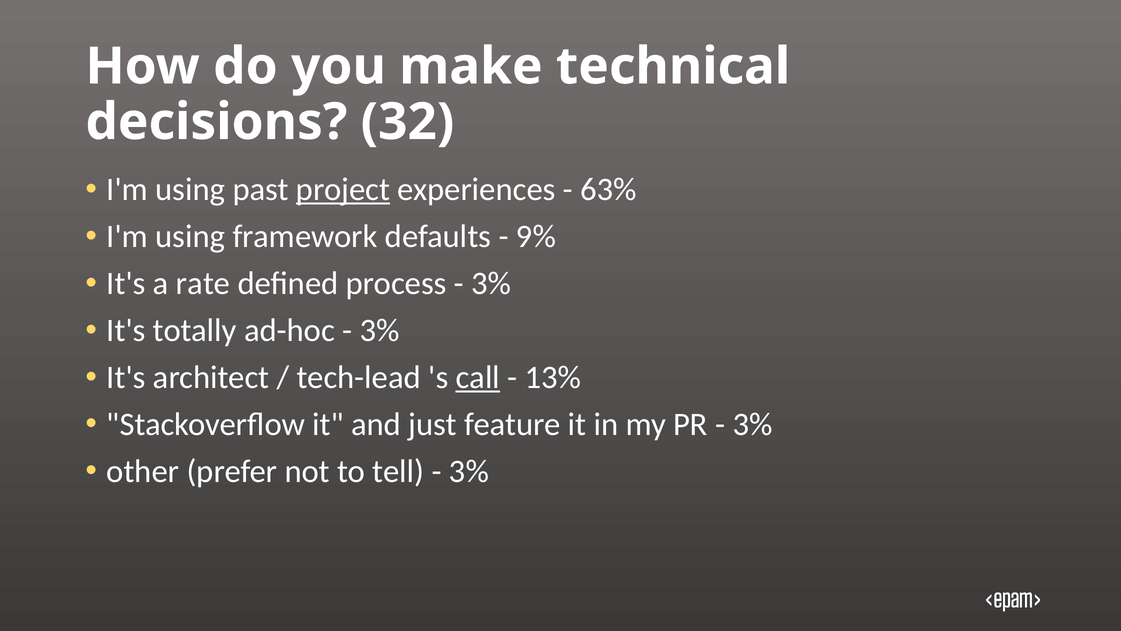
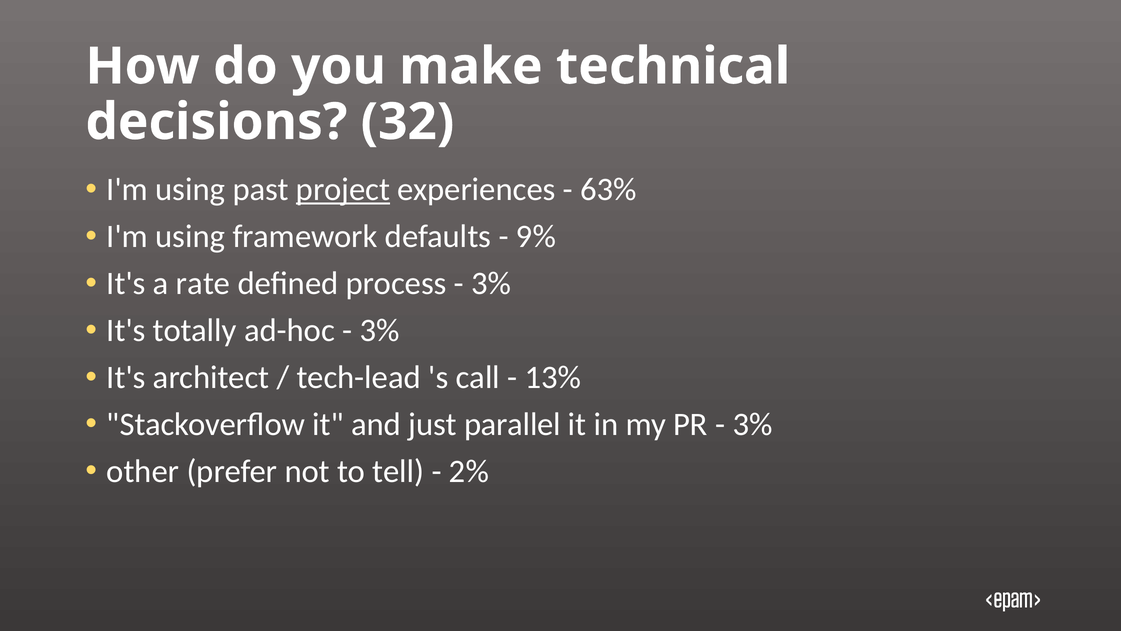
call underline: present -> none
feature: feature -> parallel
3% at (469, 471): 3% -> 2%
